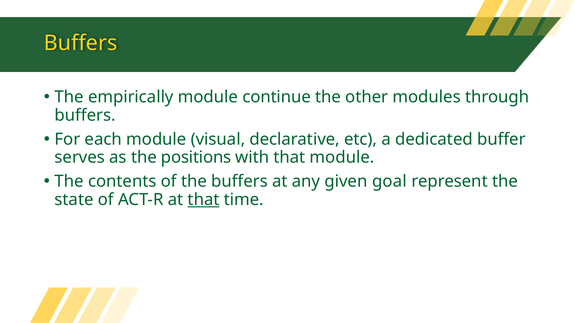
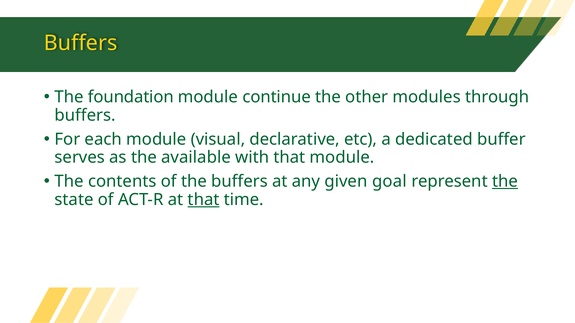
empirically: empirically -> foundation
positions: positions -> available
the at (505, 182) underline: none -> present
